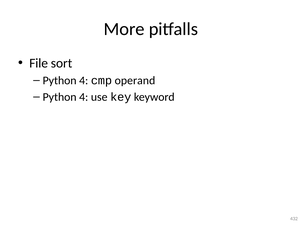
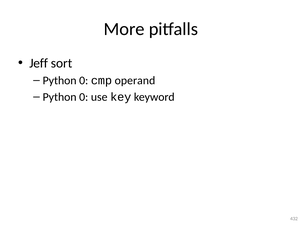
File: File -> Jeff
4 at (84, 81): 4 -> 0
4 at (84, 97): 4 -> 0
